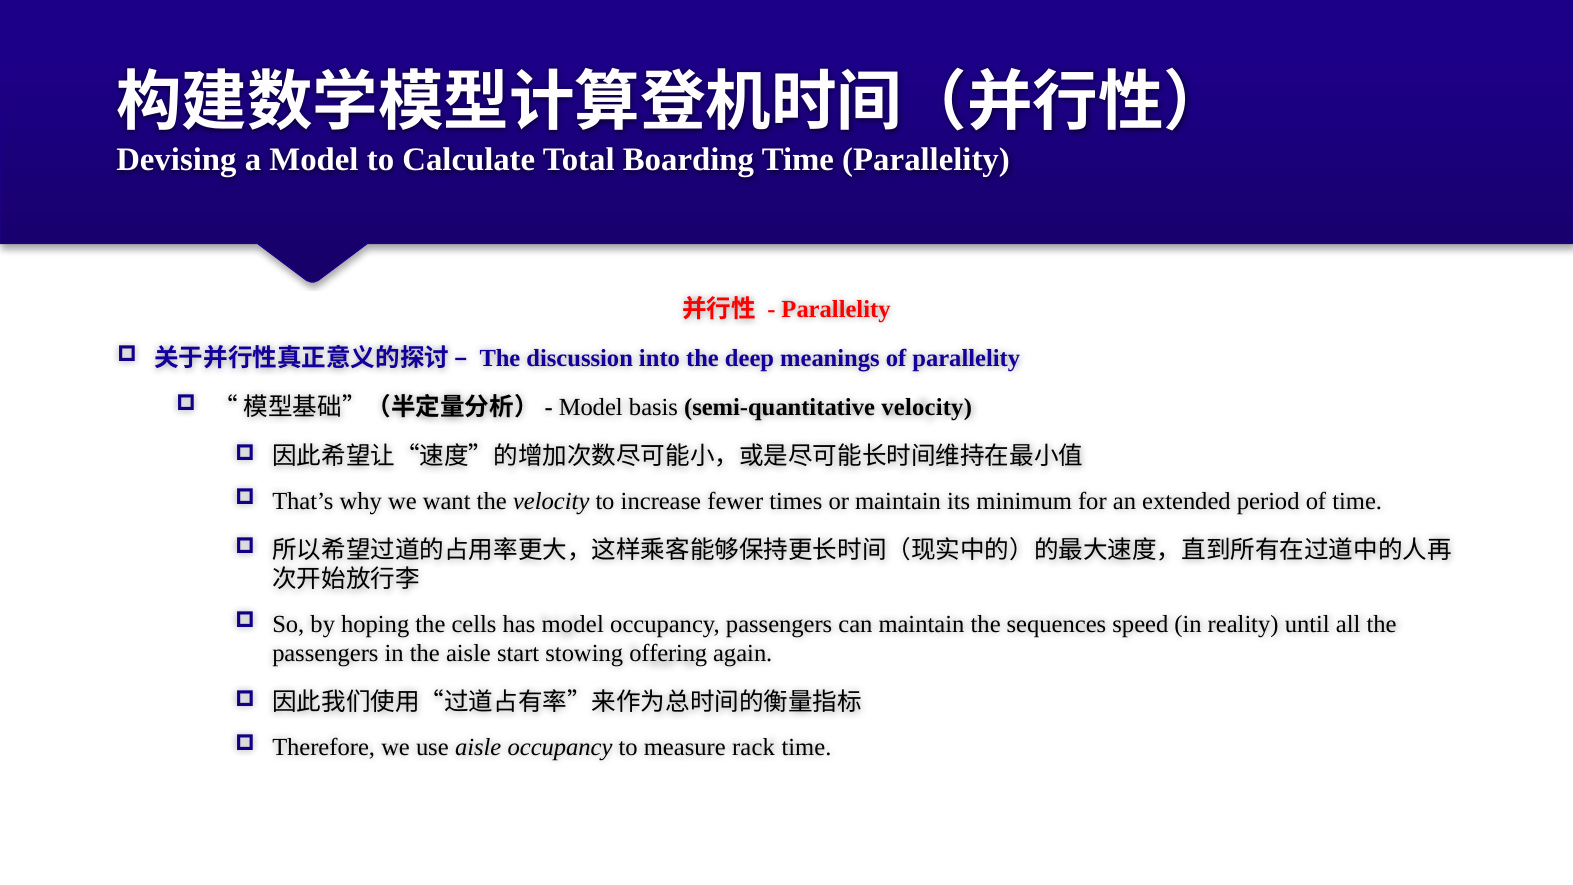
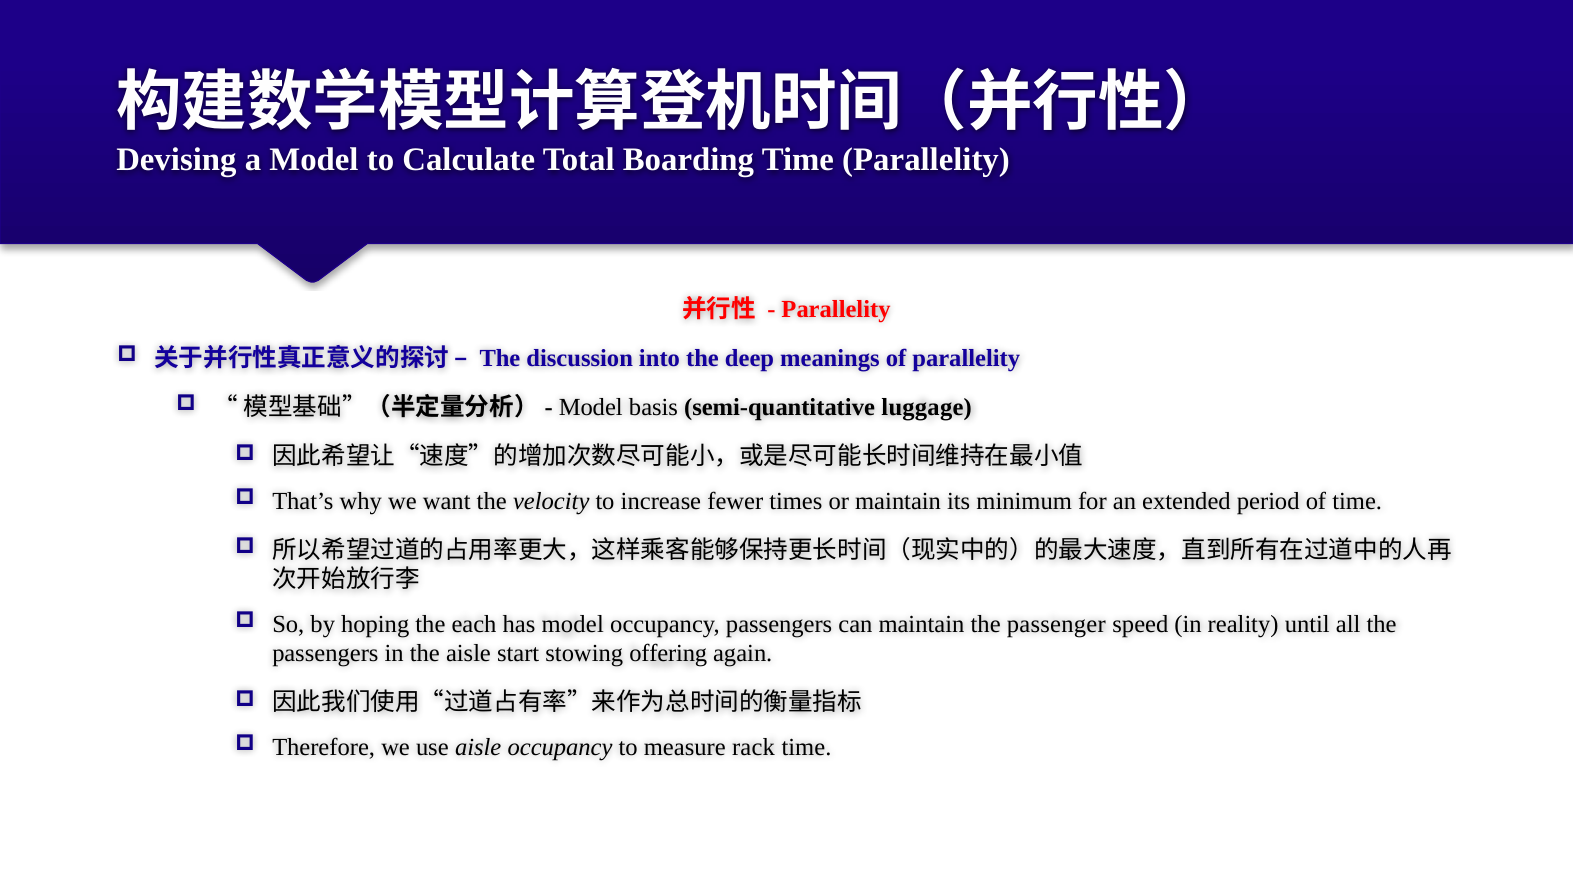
semi-quantitative velocity: velocity -> luggage
cells: cells -> each
sequences: sequences -> passenger
